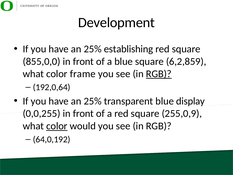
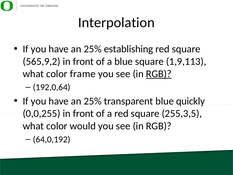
Development: Development -> Interpolation
855,0,0: 855,0,0 -> 565,9,2
6,2,859: 6,2,859 -> 1,9,113
display: display -> quickly
255,0,9: 255,0,9 -> 255,3,5
color at (57, 126) underline: present -> none
